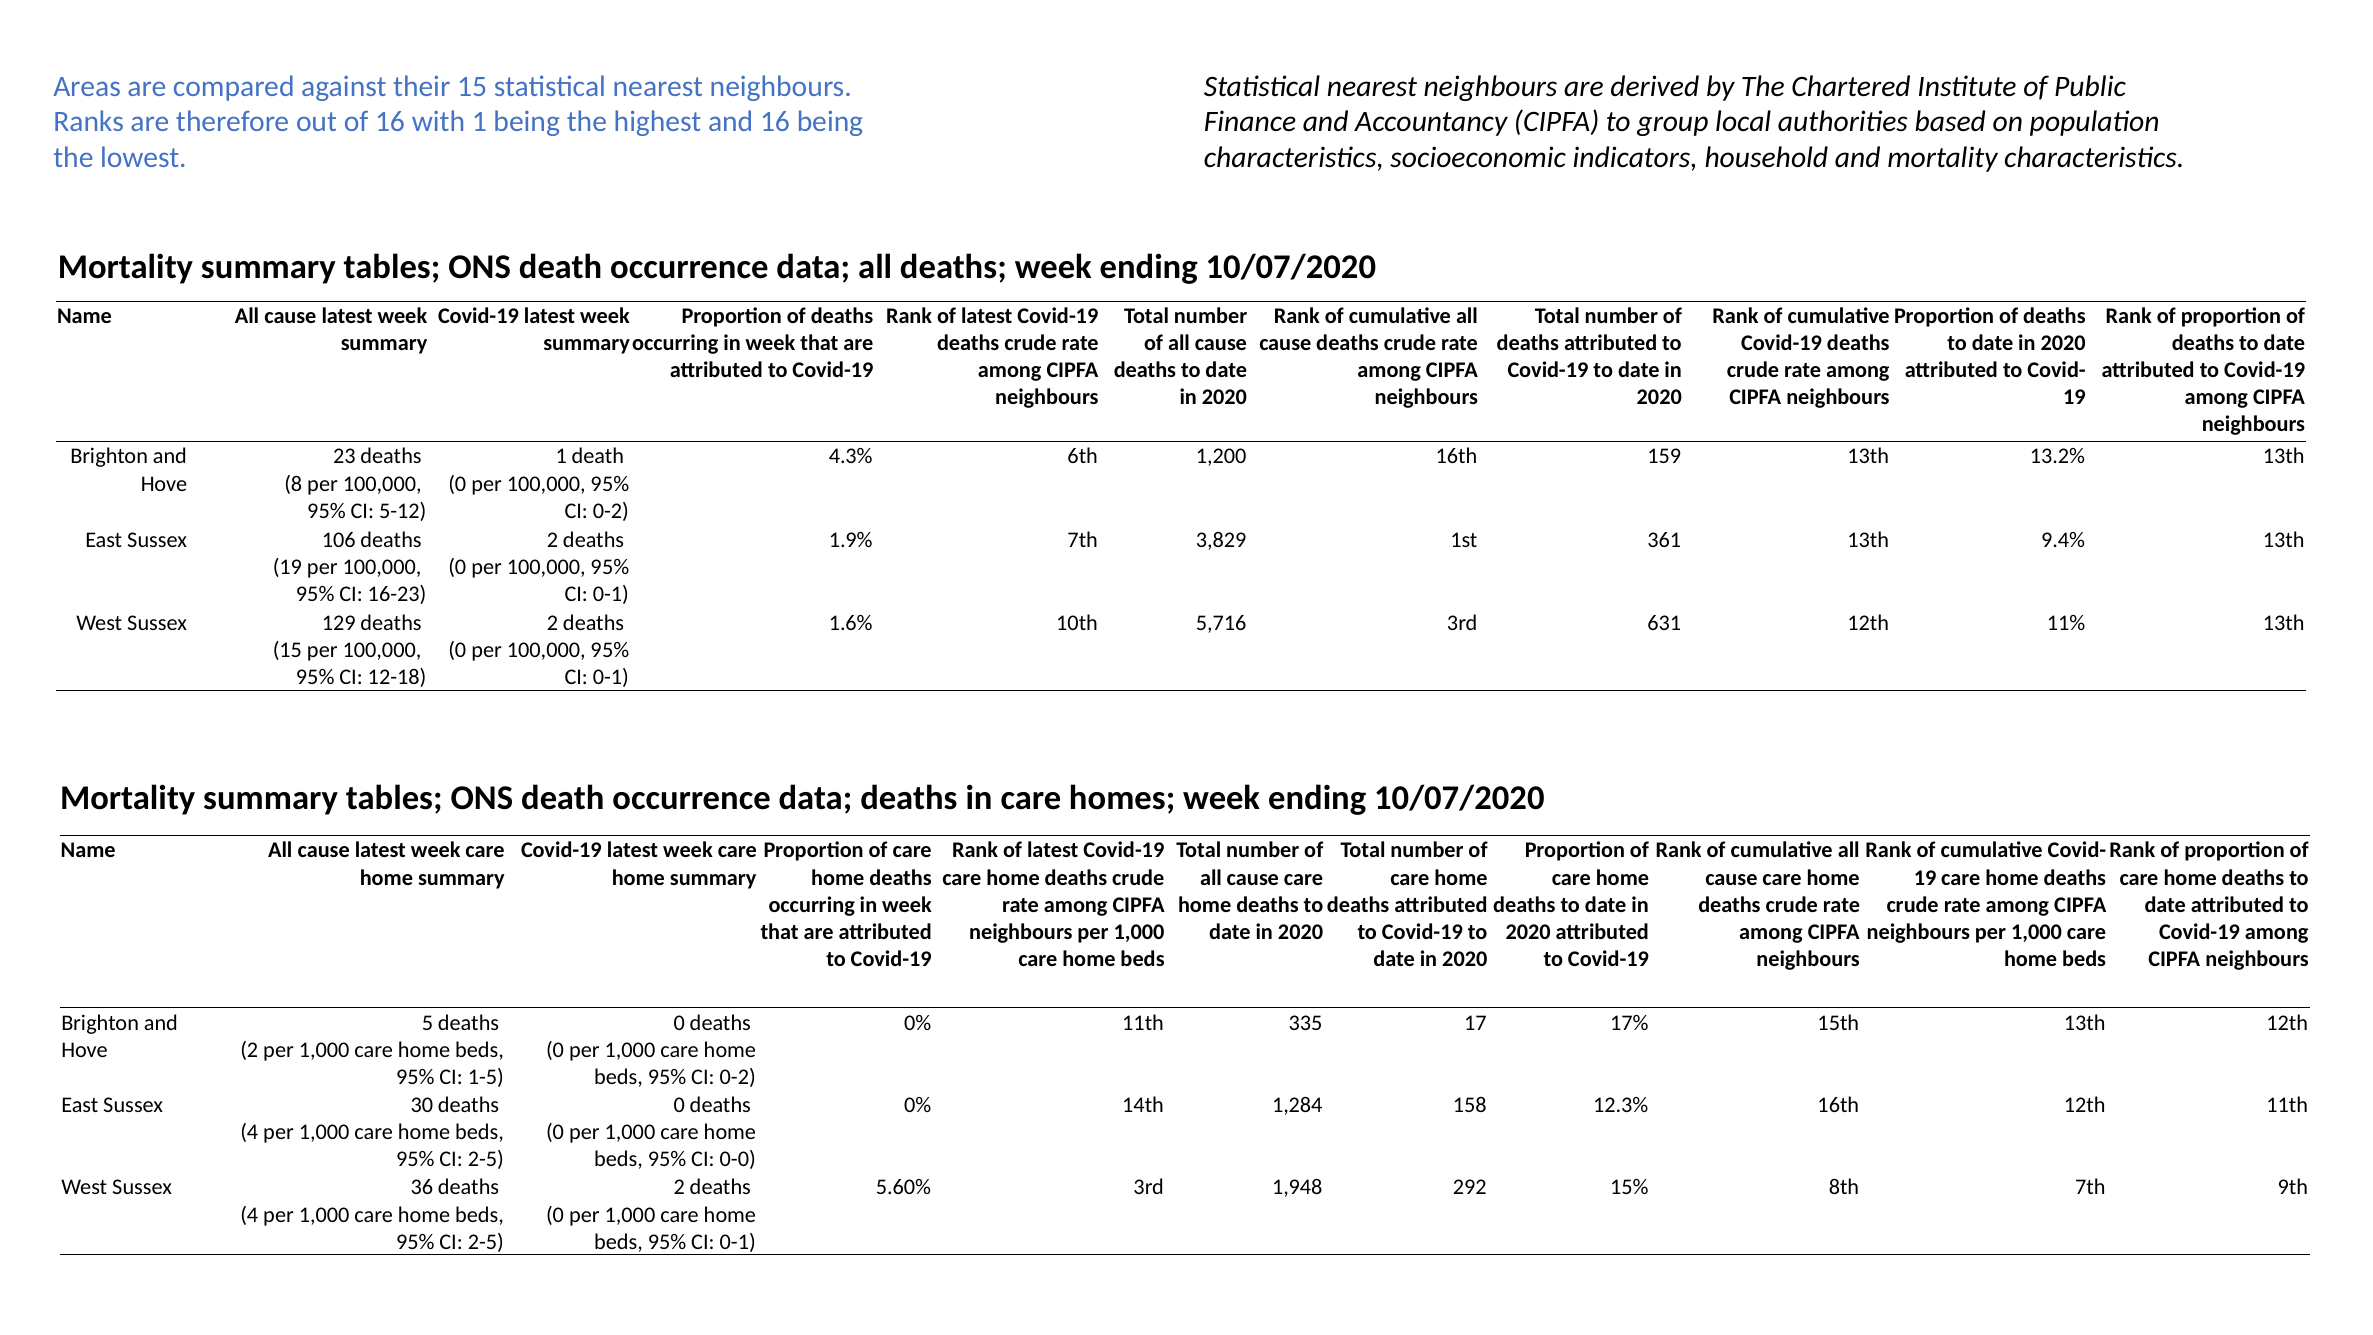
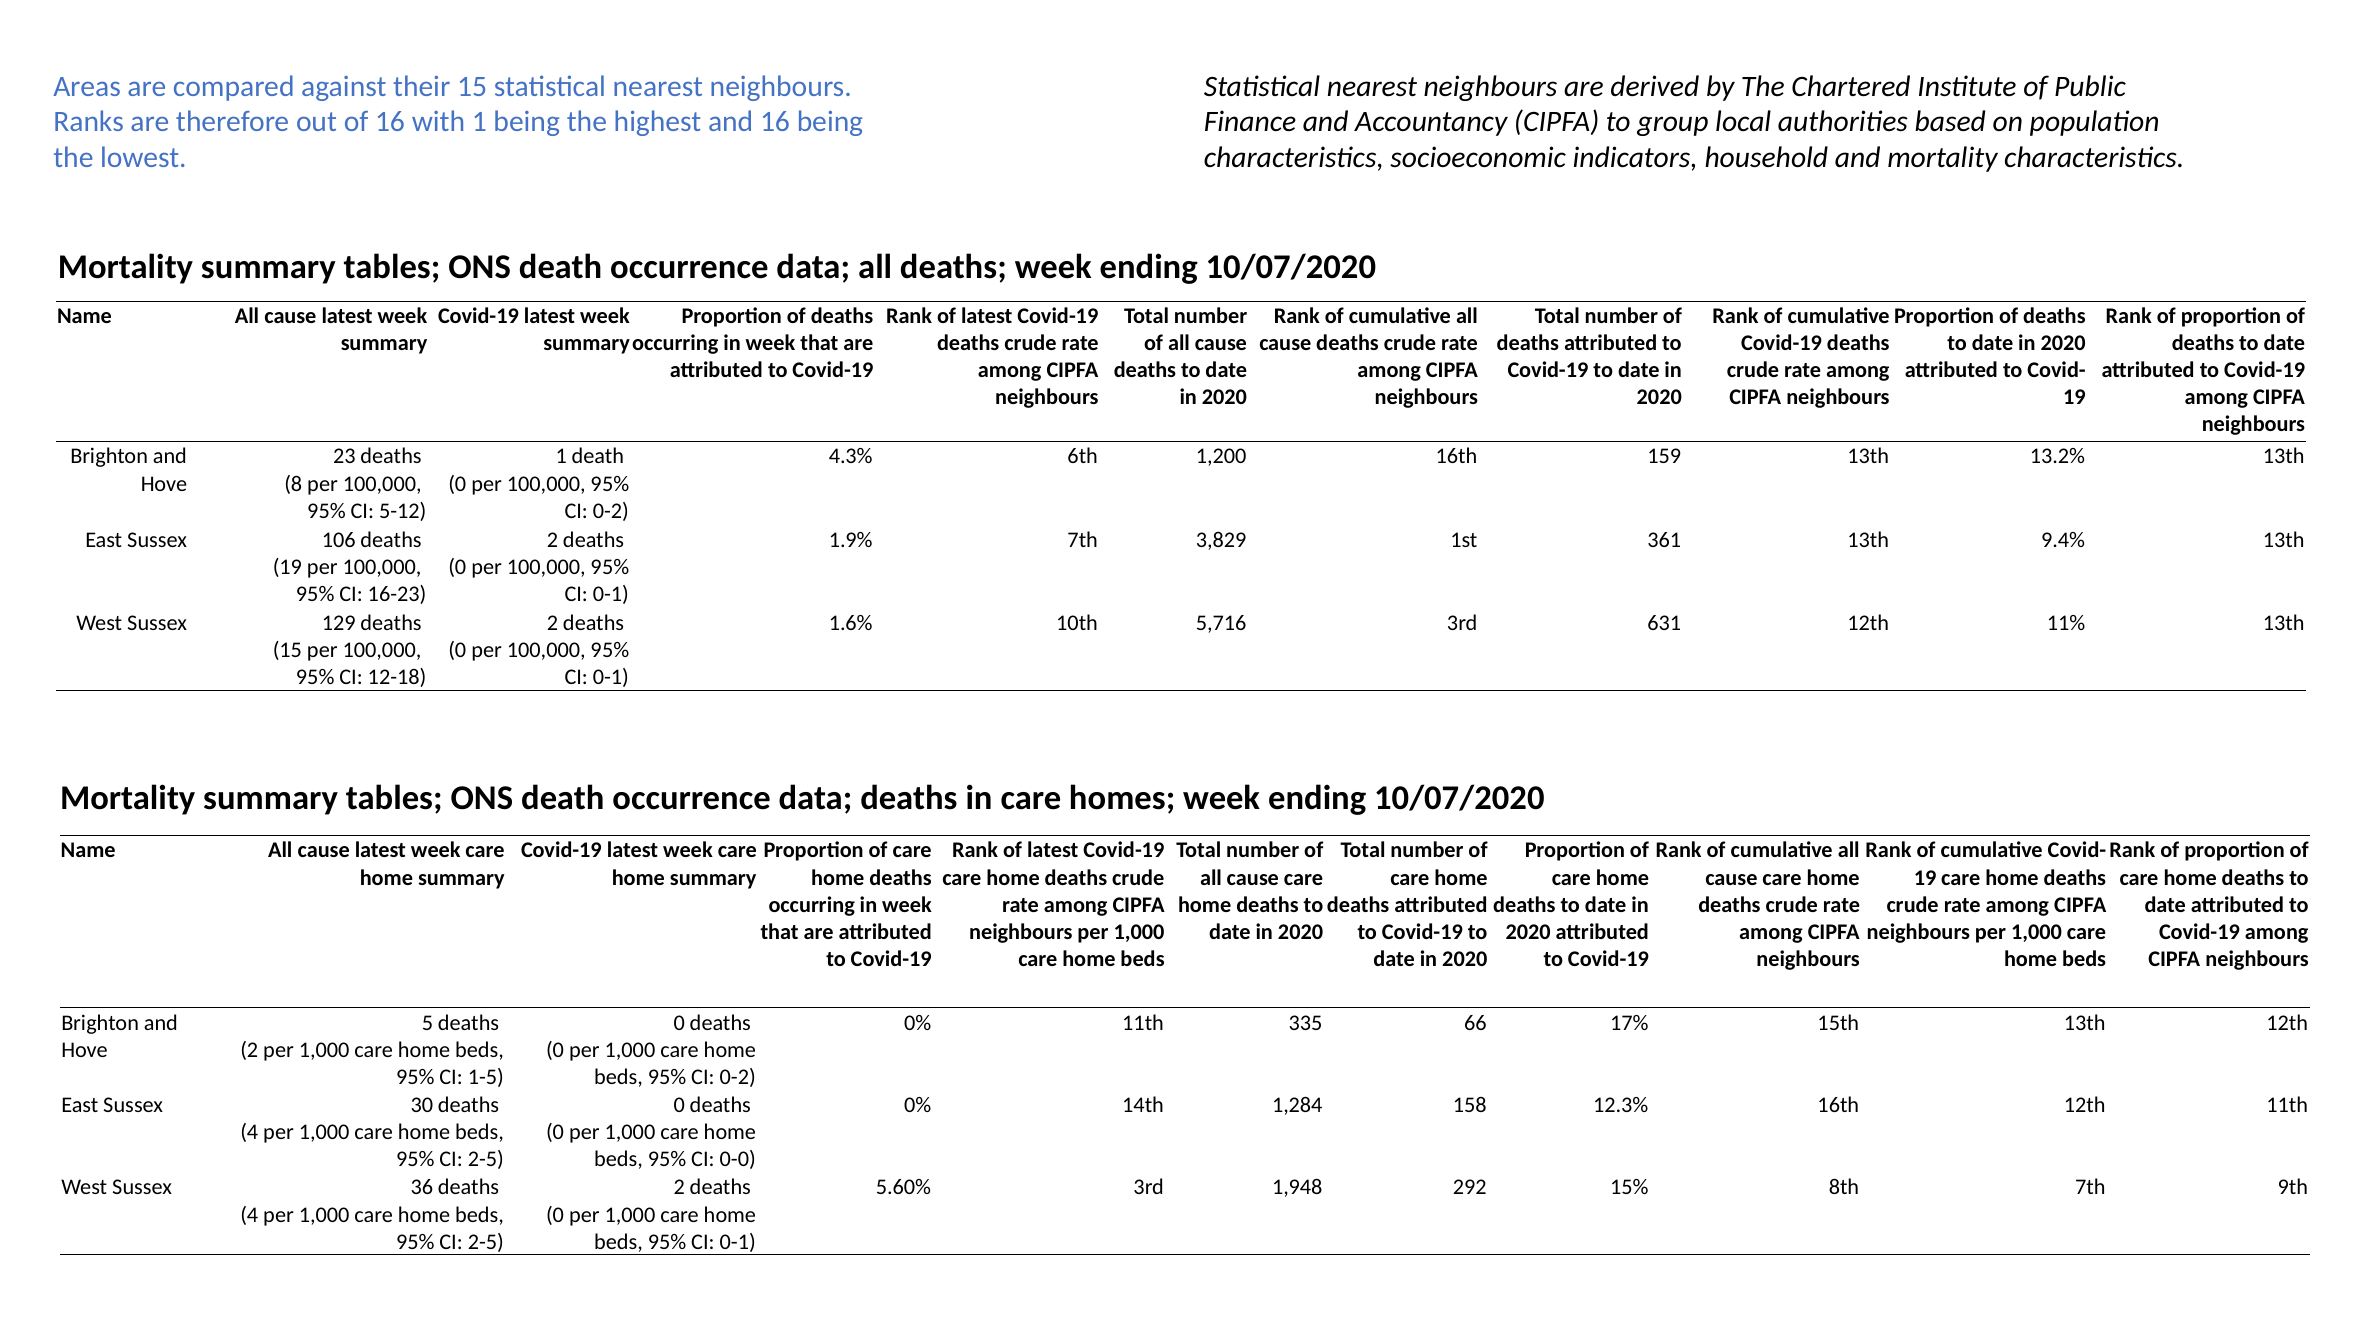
17: 17 -> 66
